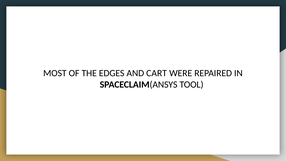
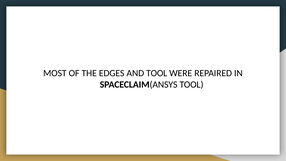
AND CART: CART -> TOOL
